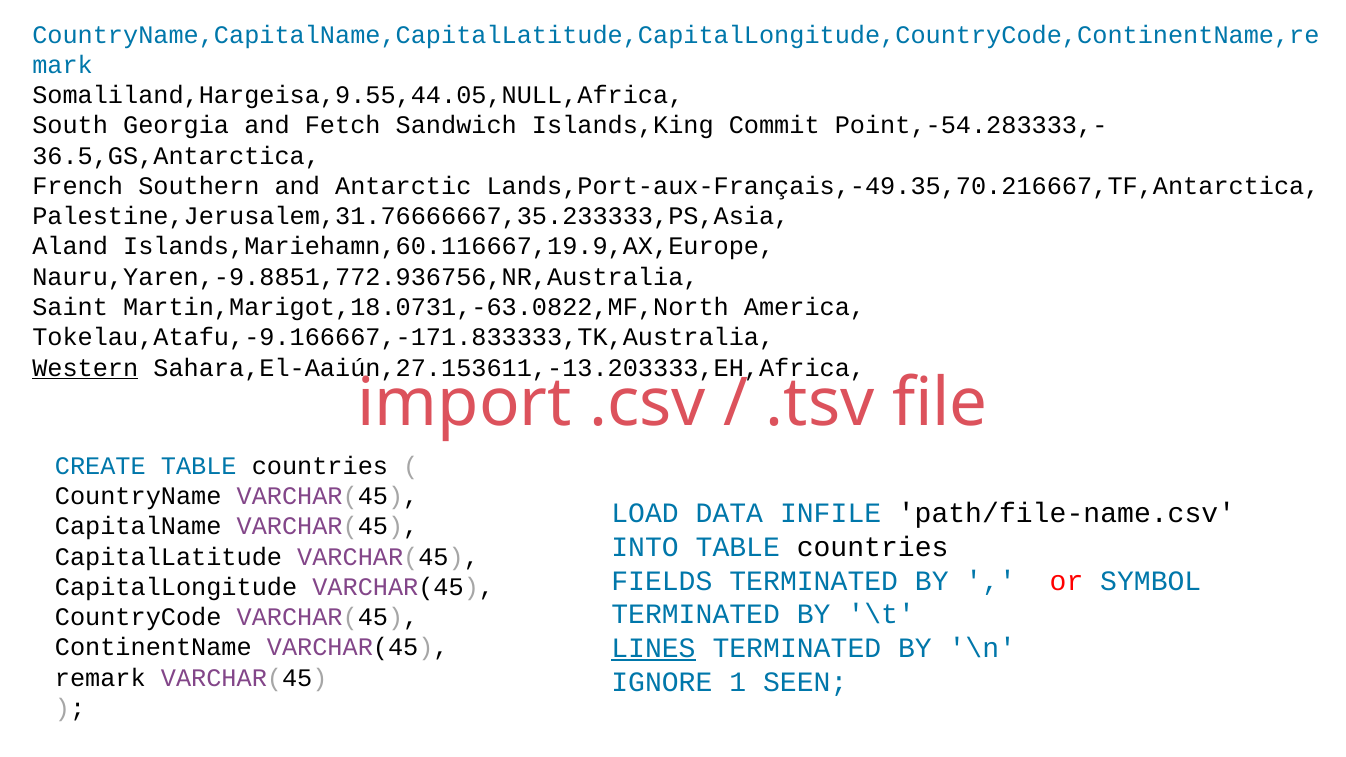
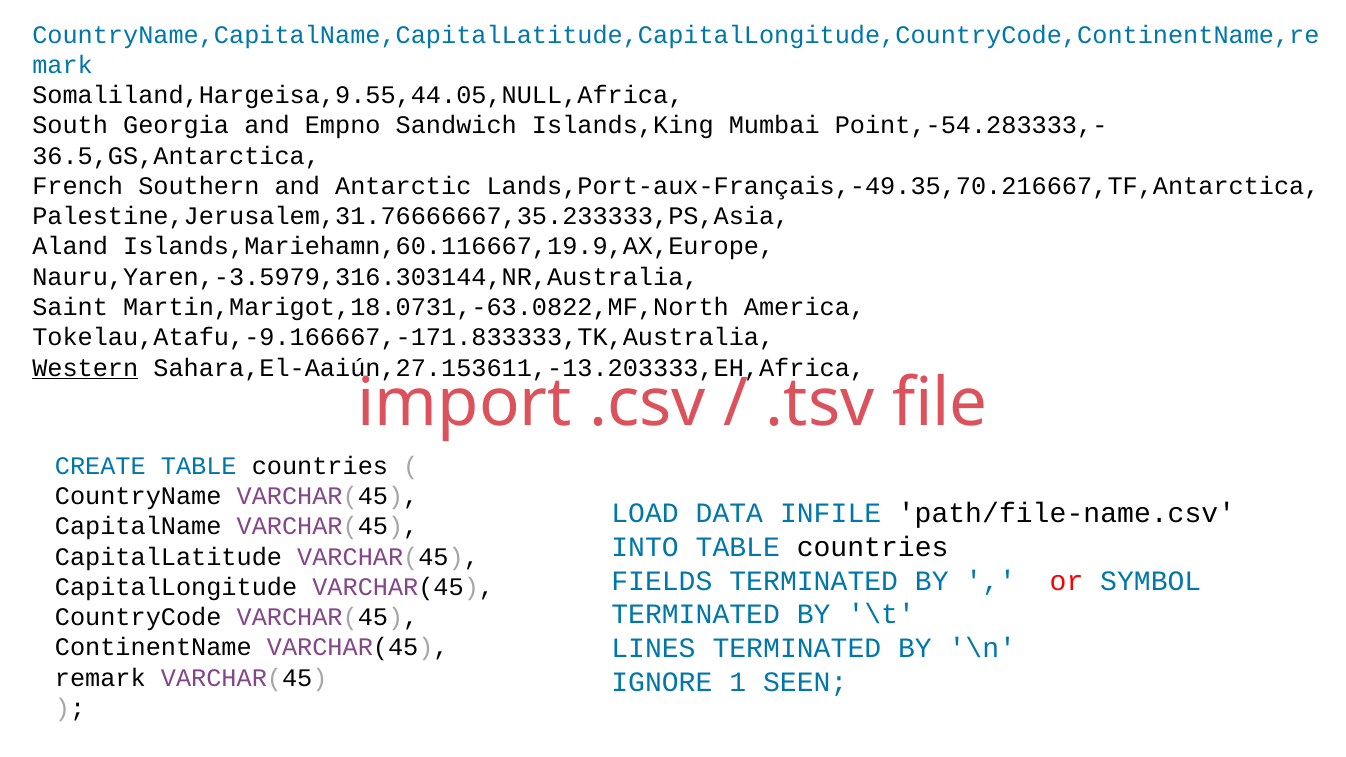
Fetch: Fetch -> Empno
Commit: Commit -> Mumbai
Nauru,Yaren,-9.8851,772.936756,NR,Australia: Nauru,Yaren,-9.8851,772.936756,NR,Australia -> Nauru,Yaren,-3.5979,316.303144,NR,Australia
LINES underline: present -> none
